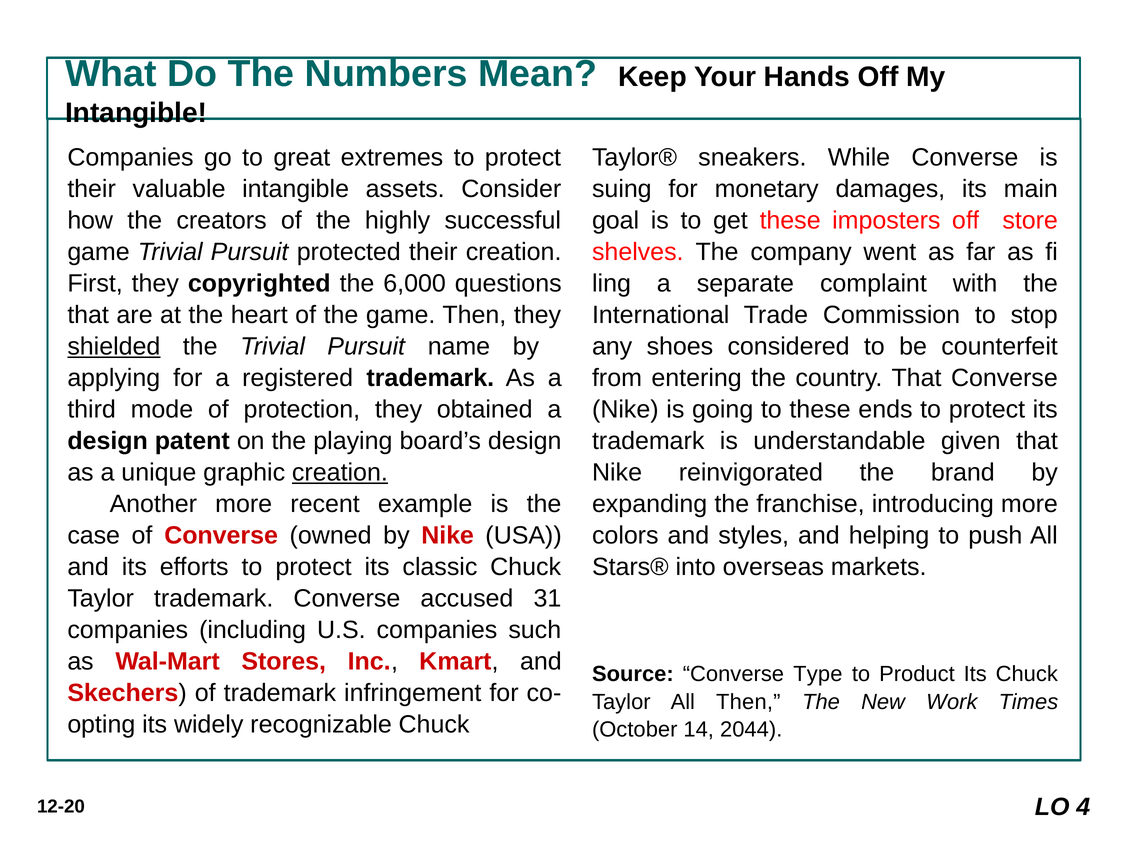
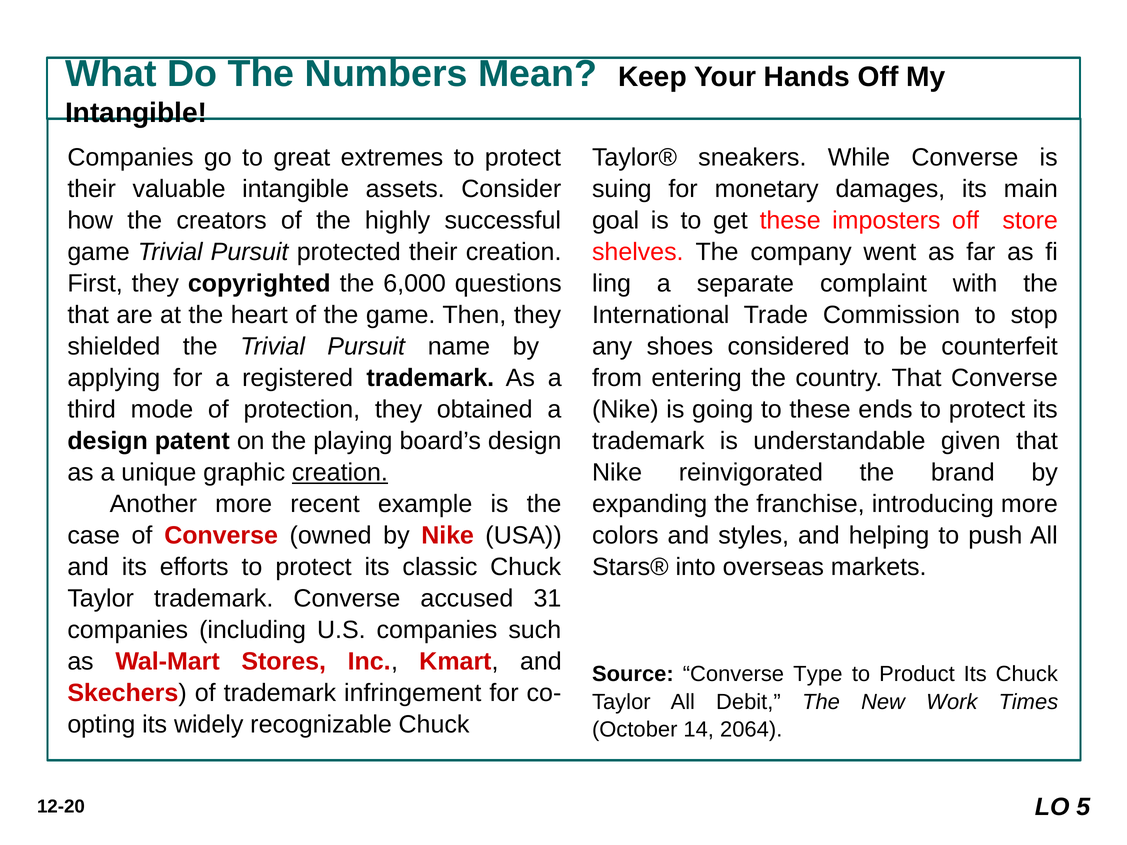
shielded underline: present -> none
All Then: Then -> Debit
2044: 2044 -> 2064
4: 4 -> 5
